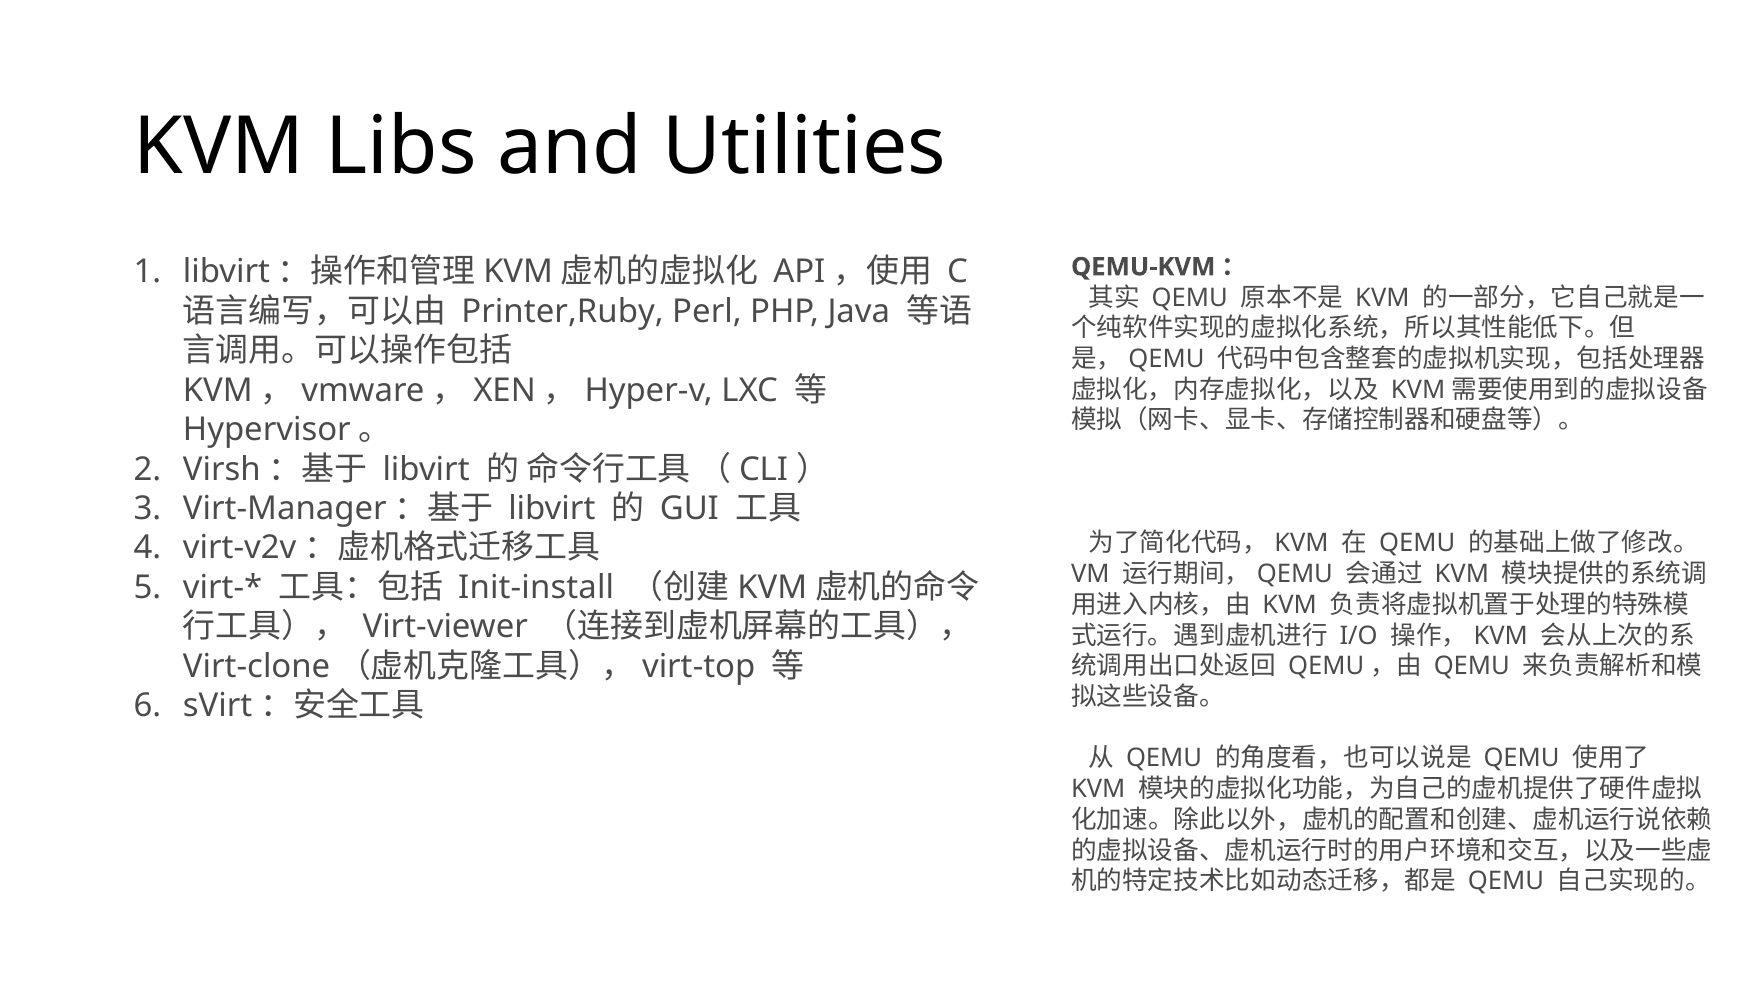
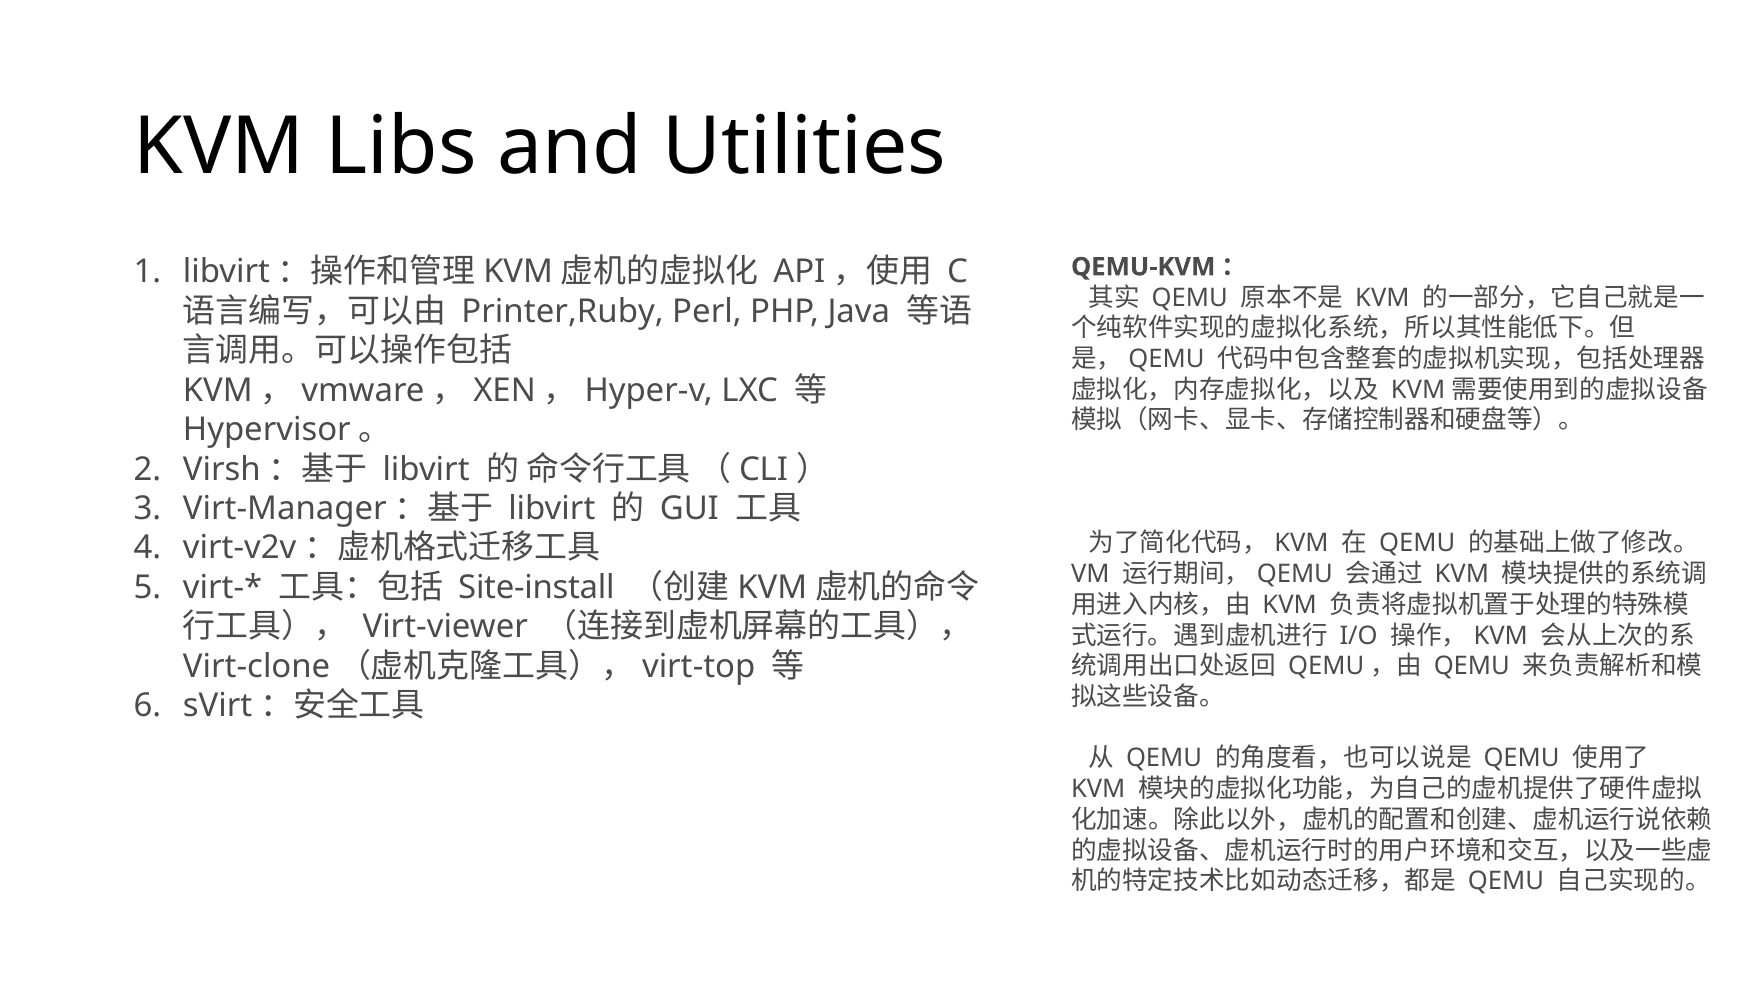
Init-install: Init-install -> Site-install
